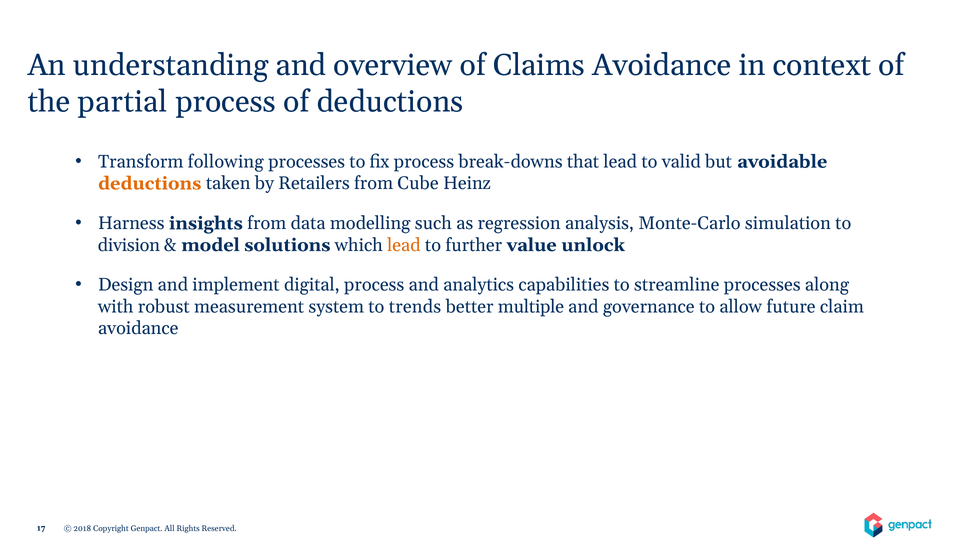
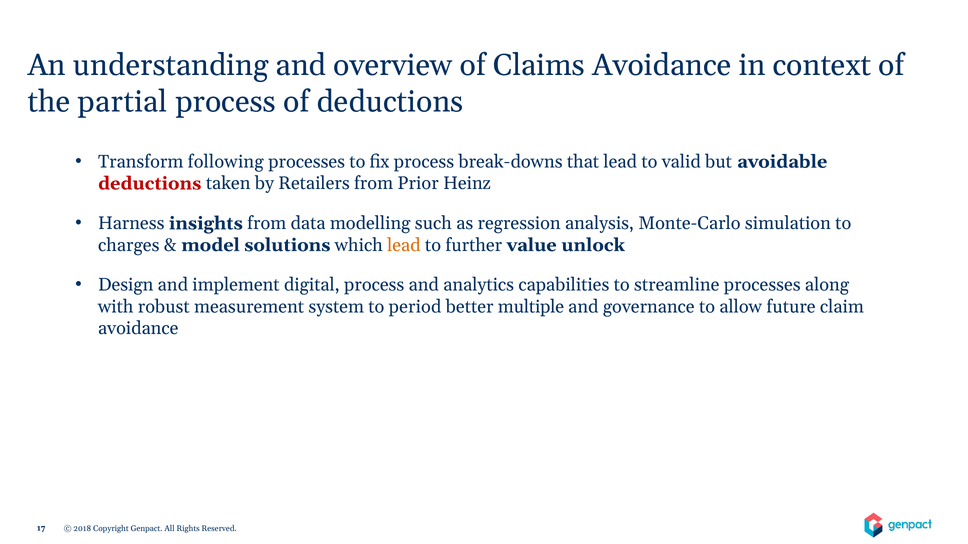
deductions at (150, 184) colour: orange -> red
Cube: Cube -> Prior
division: division -> charges
trends: trends -> period
